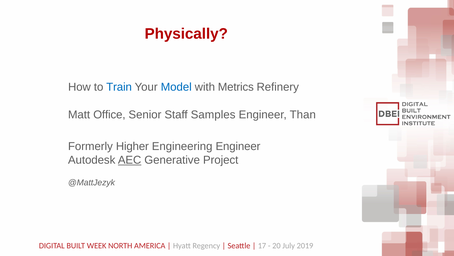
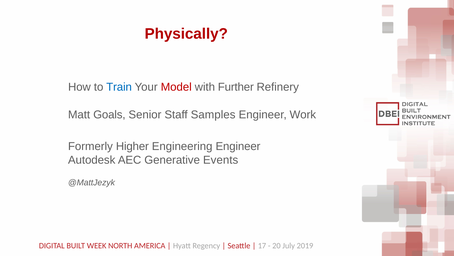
Model colour: blue -> red
Metrics: Metrics -> Further
Office: Office -> Goals
Than: Than -> Work
AEC underline: present -> none
Project: Project -> Events
